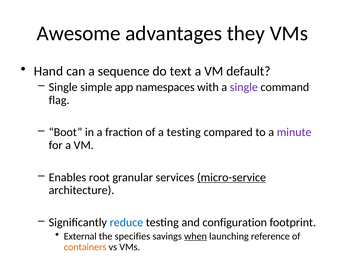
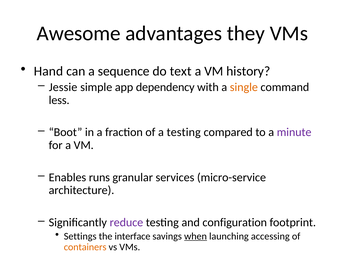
default: default -> history
Single at (63, 87): Single -> Jessie
namespaces: namespaces -> dependency
single at (244, 87) colour: purple -> orange
flag: flag -> less
root: root -> runs
micro-service underline: present -> none
reduce colour: blue -> purple
External: External -> Settings
specifies: specifies -> interface
reference: reference -> accessing
